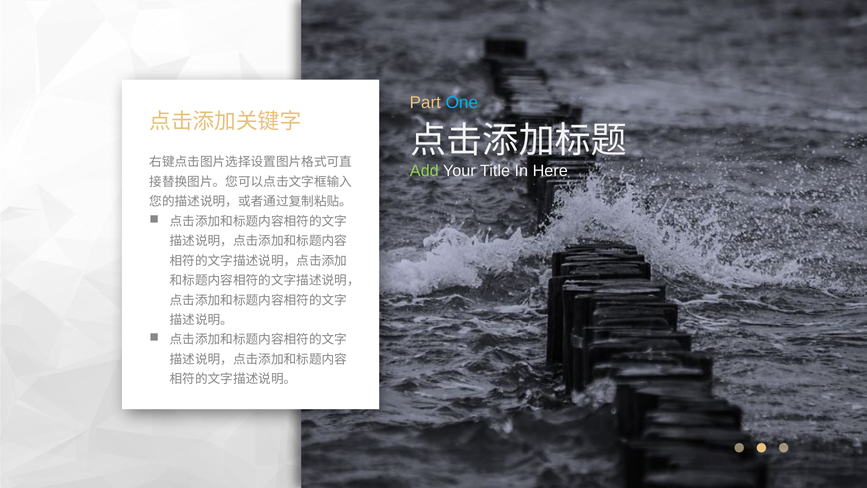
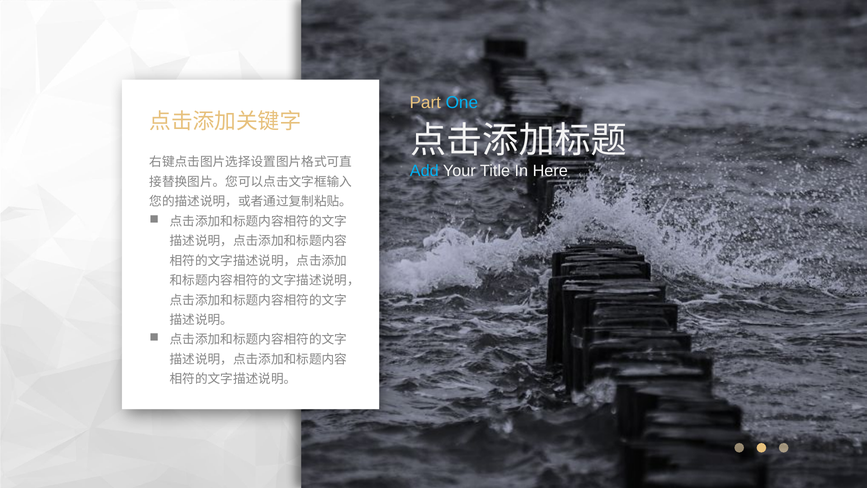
Add colour: light green -> light blue
